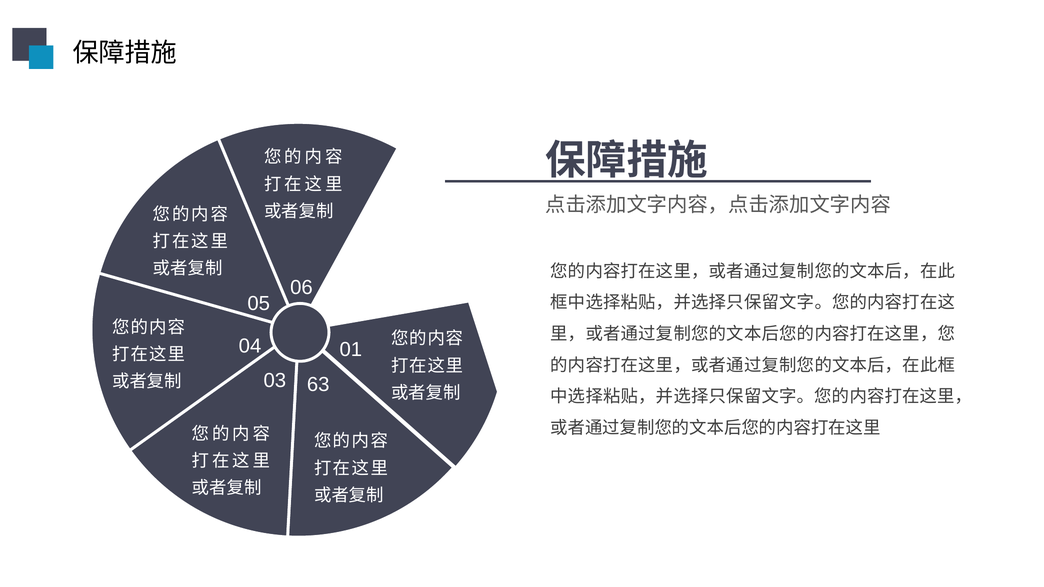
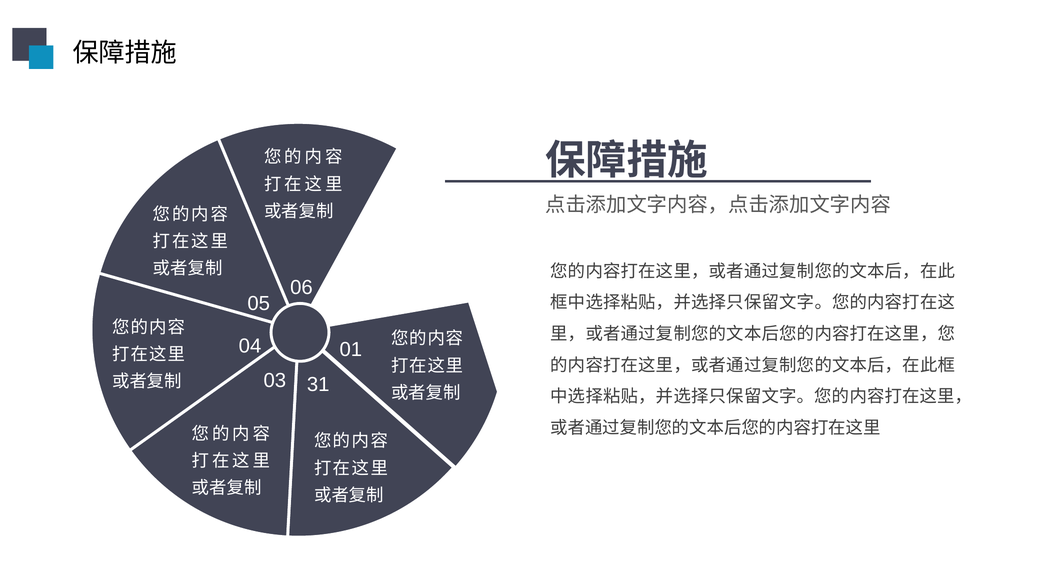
63: 63 -> 31
